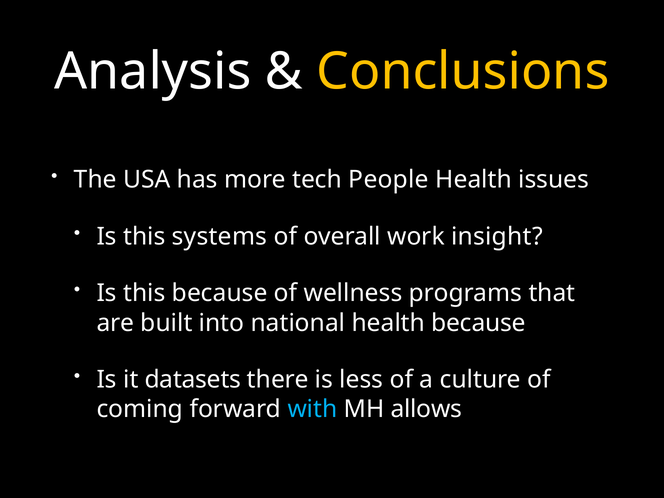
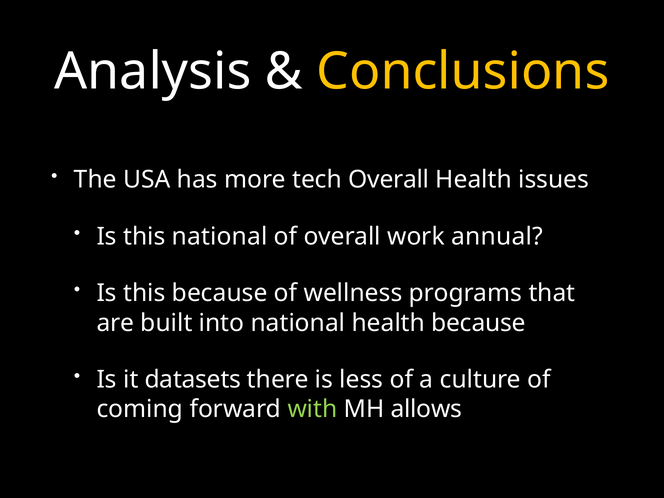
tech People: People -> Overall
this systems: systems -> national
insight: insight -> annual
with colour: light blue -> light green
